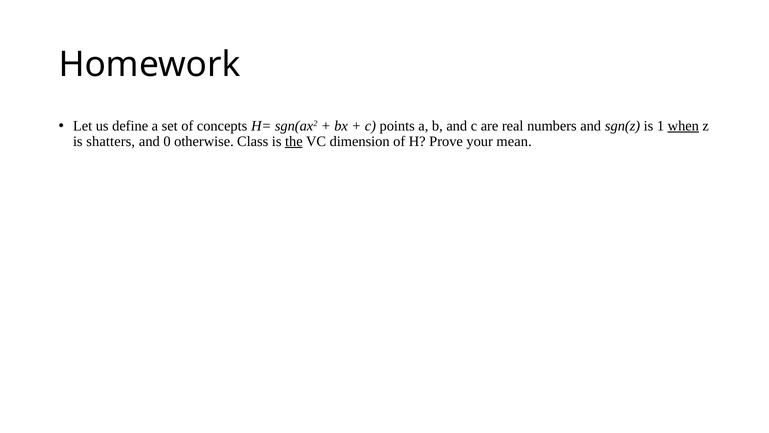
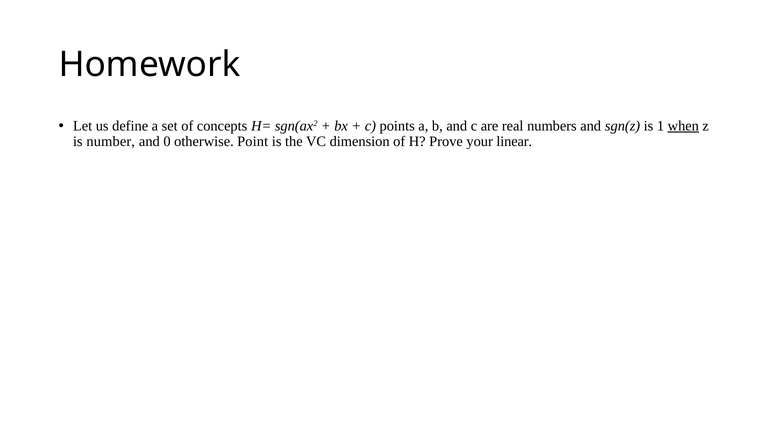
shatters: shatters -> number
Class: Class -> Point
the underline: present -> none
mean: mean -> linear
